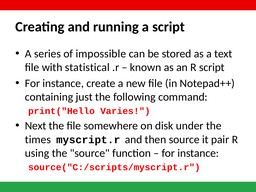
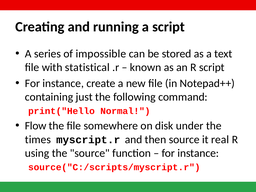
Varies: Varies -> Normal
Next: Next -> Flow
pair: pair -> real
